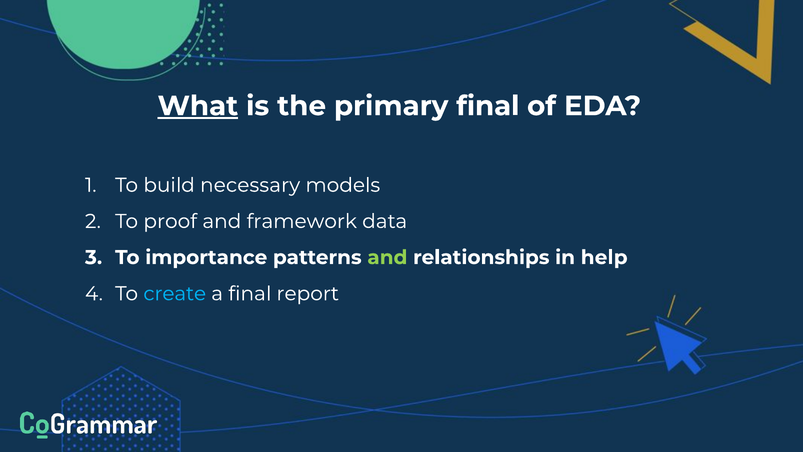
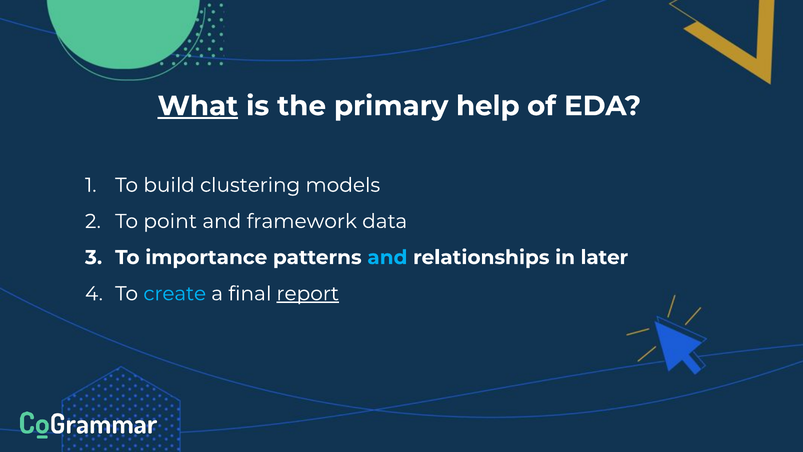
primary final: final -> help
necessary: necessary -> clustering
proof: proof -> point
and at (387, 257) colour: light green -> light blue
help: help -> later
report underline: none -> present
